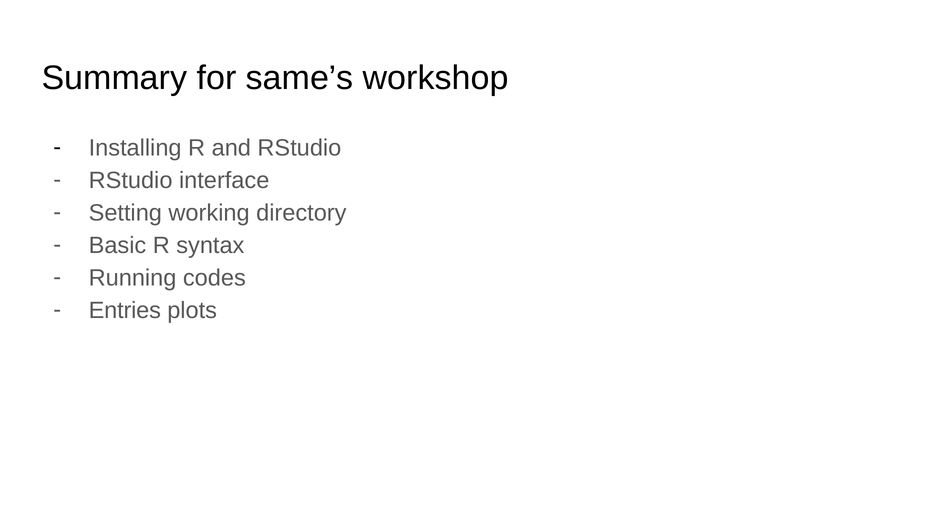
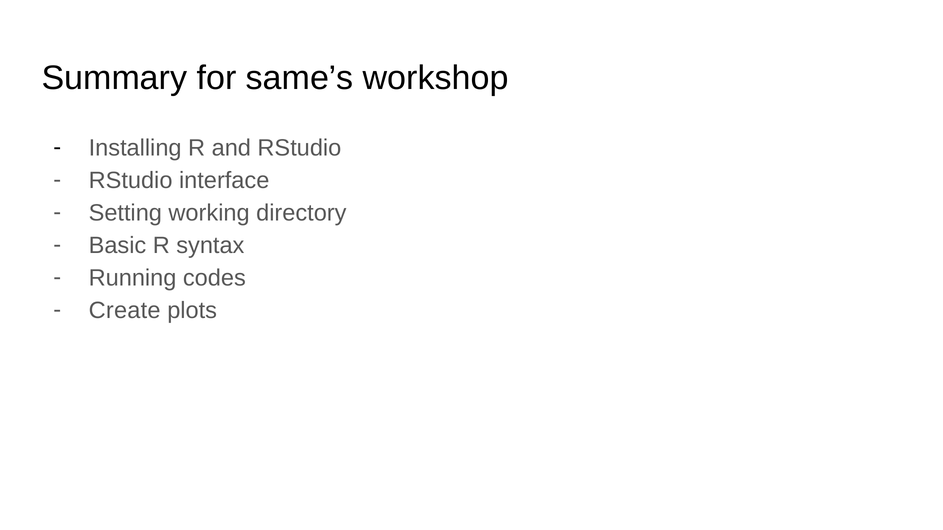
Entries: Entries -> Create
